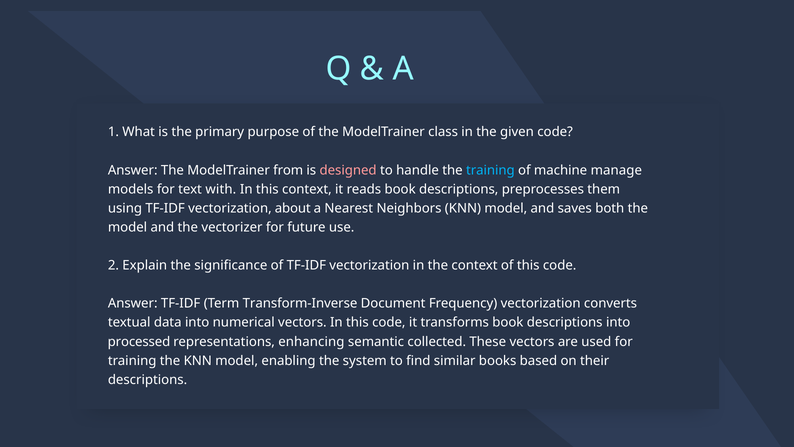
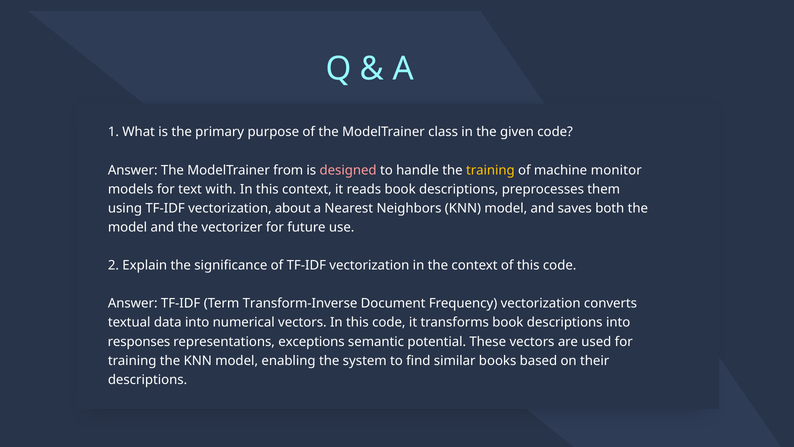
training at (490, 170) colour: light blue -> yellow
manage: manage -> monitor
processed: processed -> responses
enhancing: enhancing -> exceptions
collected: collected -> potential
